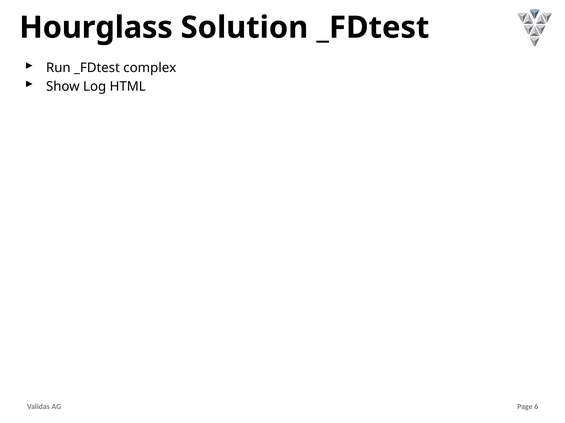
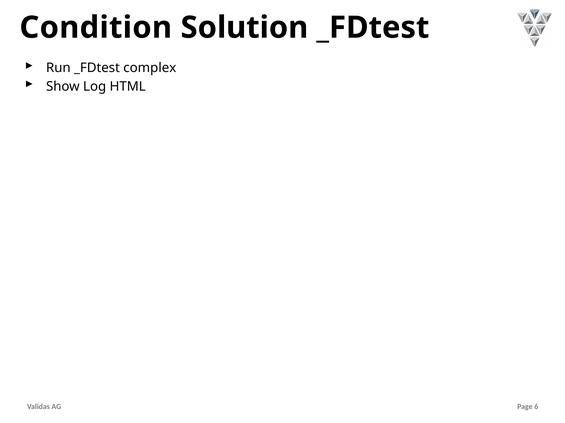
Hourglass: Hourglass -> Condition
